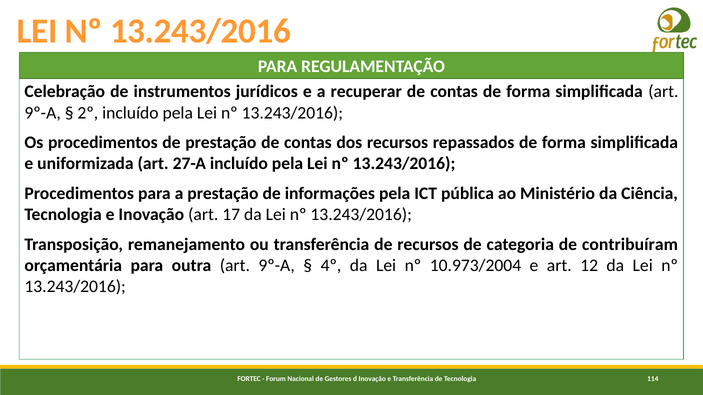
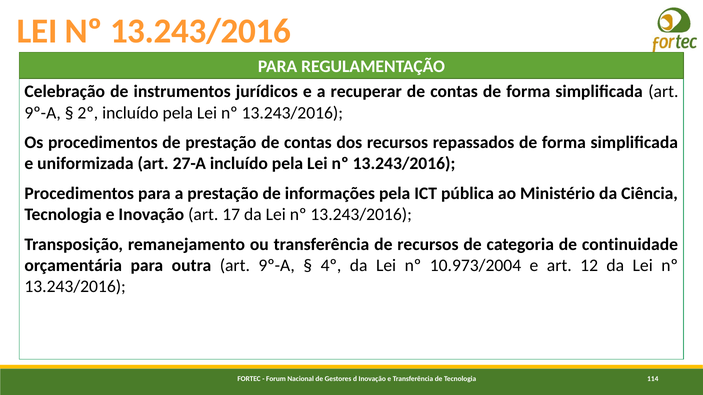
contribuíram: contribuíram -> continuidade
